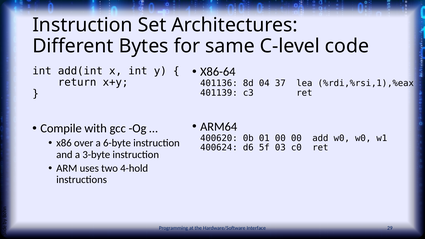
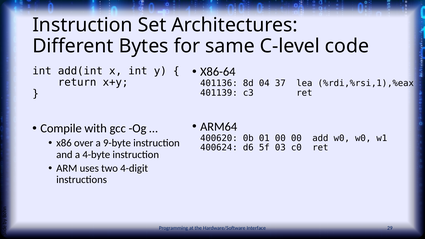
6-byte: 6-byte -> 9-byte
3-byte: 3-byte -> 4-byte
4-hold: 4-hold -> 4-digit
